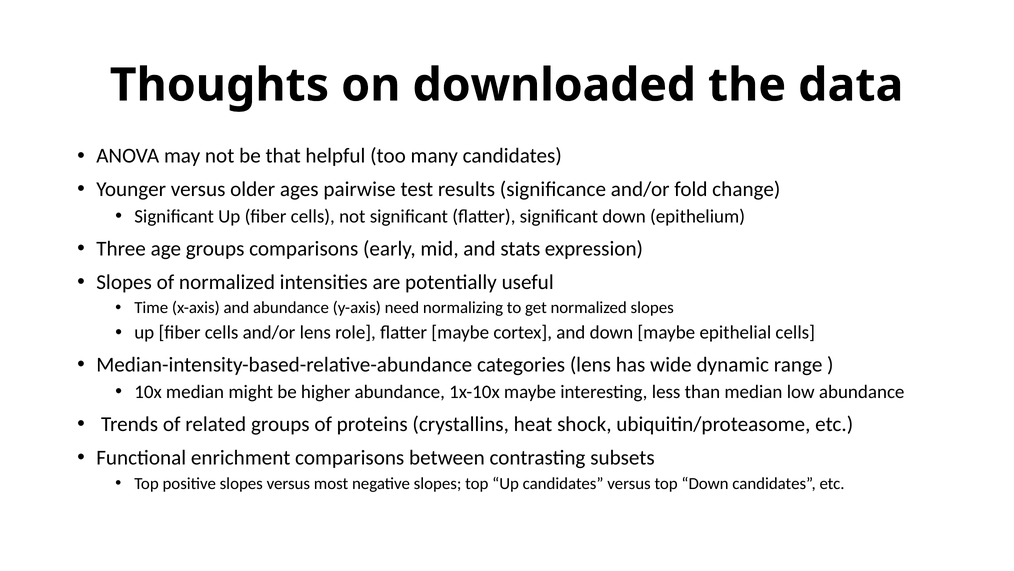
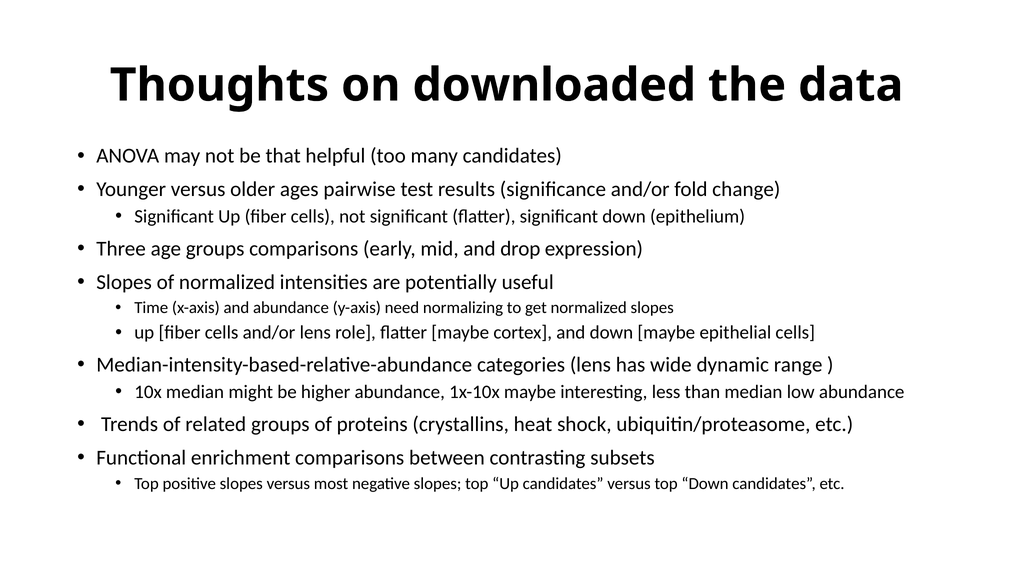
stats: stats -> drop
